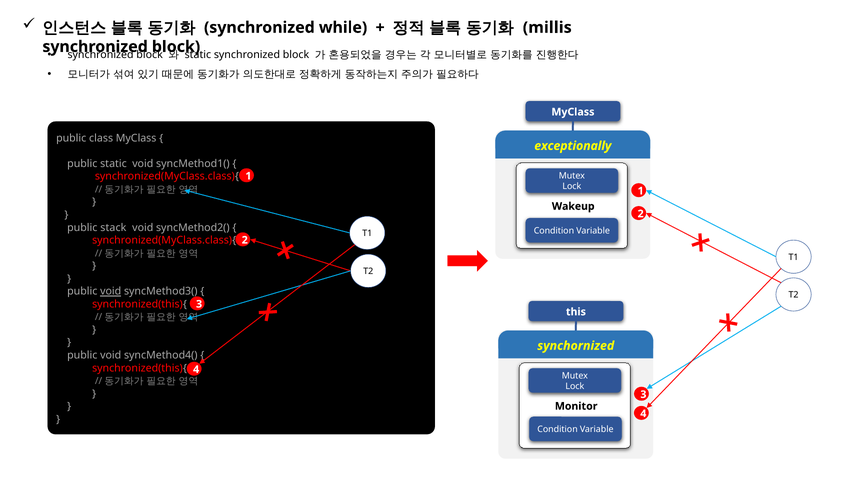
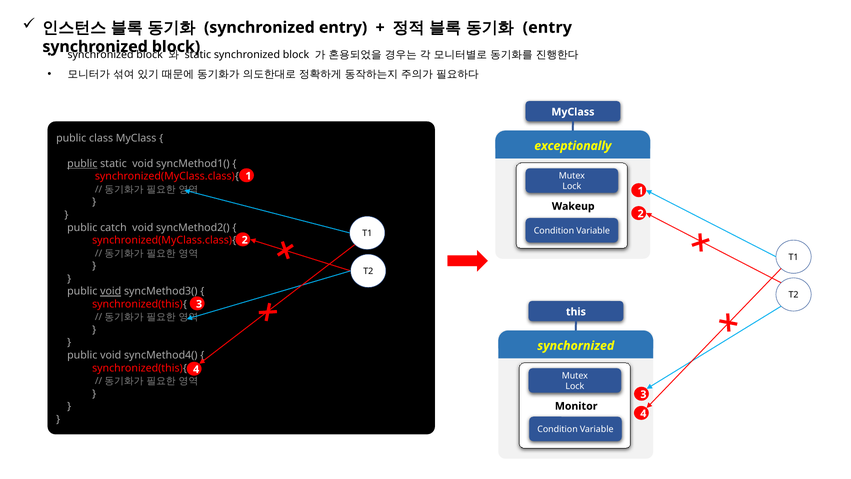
synchronized while: while -> entry
millis at (547, 28): millis -> entry
public at (82, 164) underline: none -> present
stack: stack -> catch
